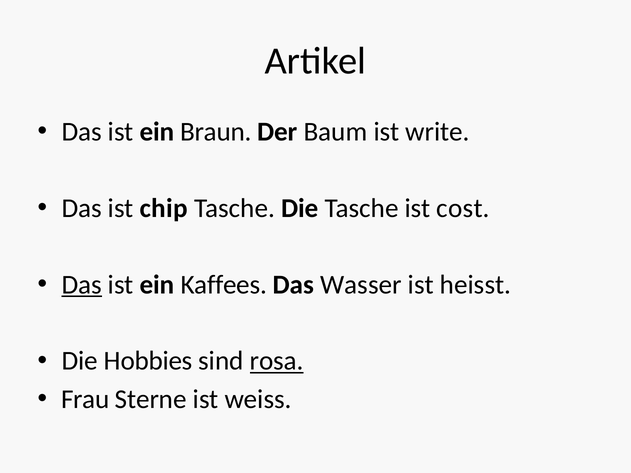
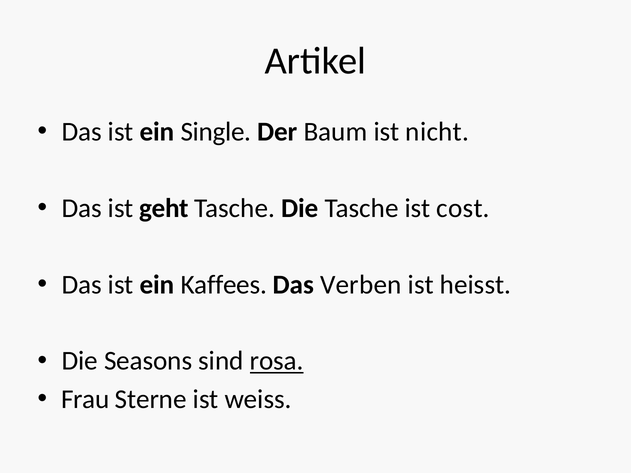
Braun: Braun -> Single
write: write -> nicht
chip: chip -> geht
Das at (82, 285) underline: present -> none
Wasser: Wasser -> Verben
Hobbies: Hobbies -> Seasons
